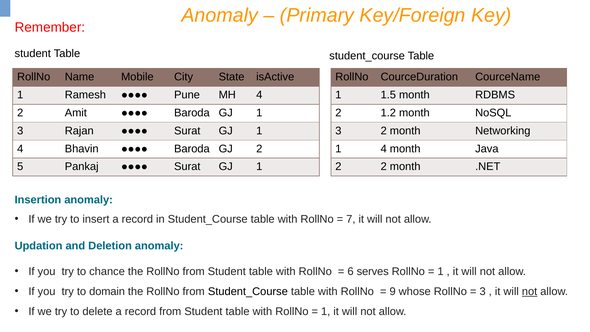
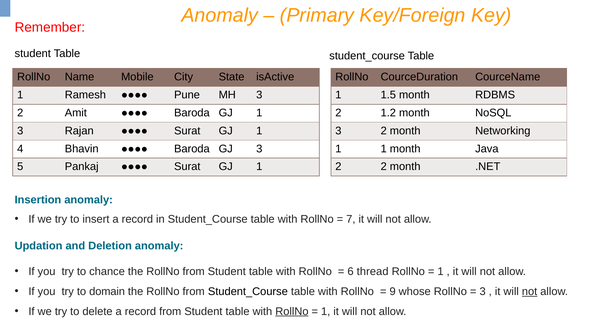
MH 4: 4 -> 3
GJ 2: 2 -> 3
4 at (384, 149): 4 -> 1
serves: serves -> thread
RollNo at (292, 311) underline: none -> present
